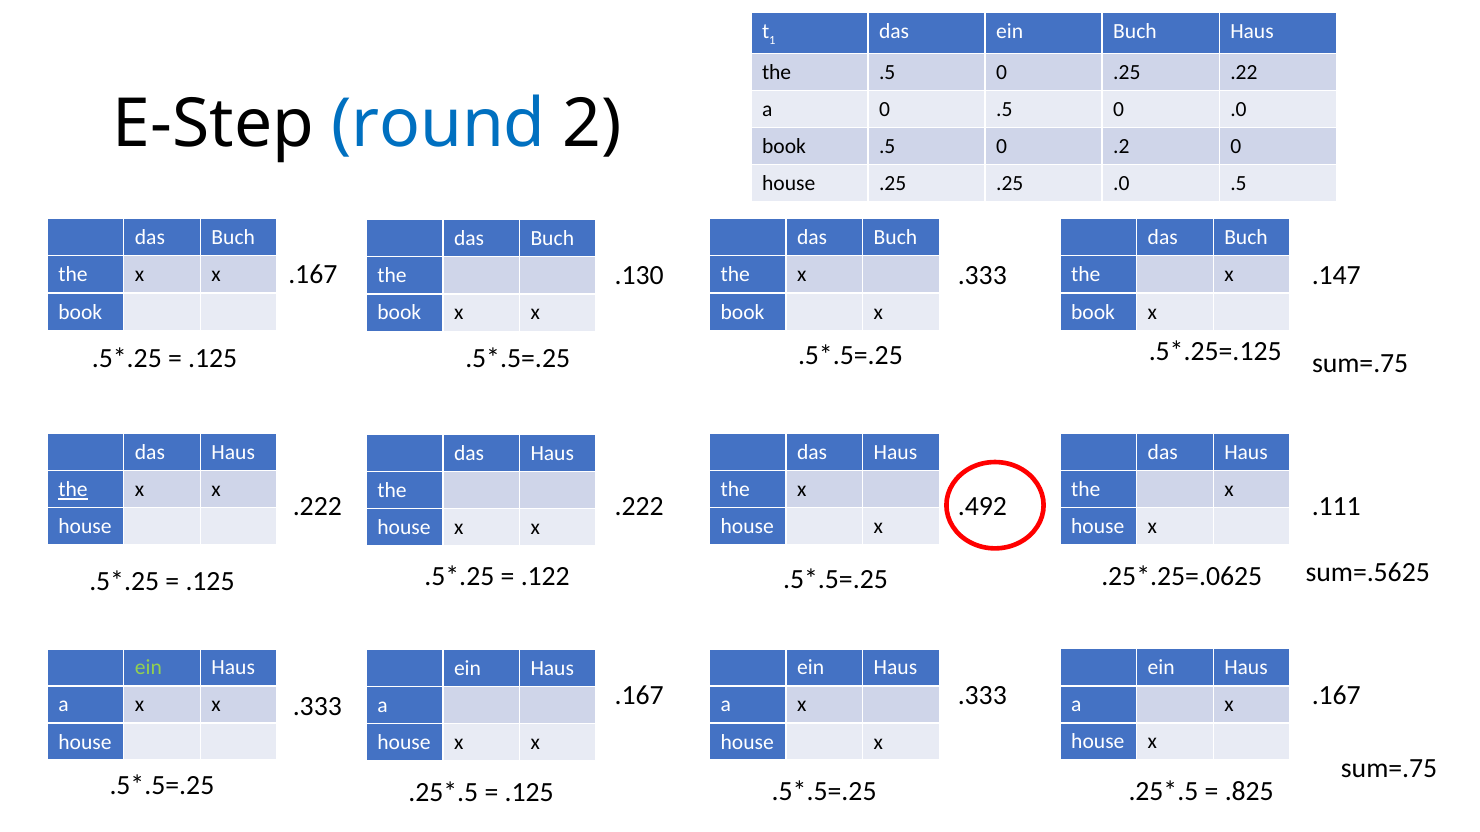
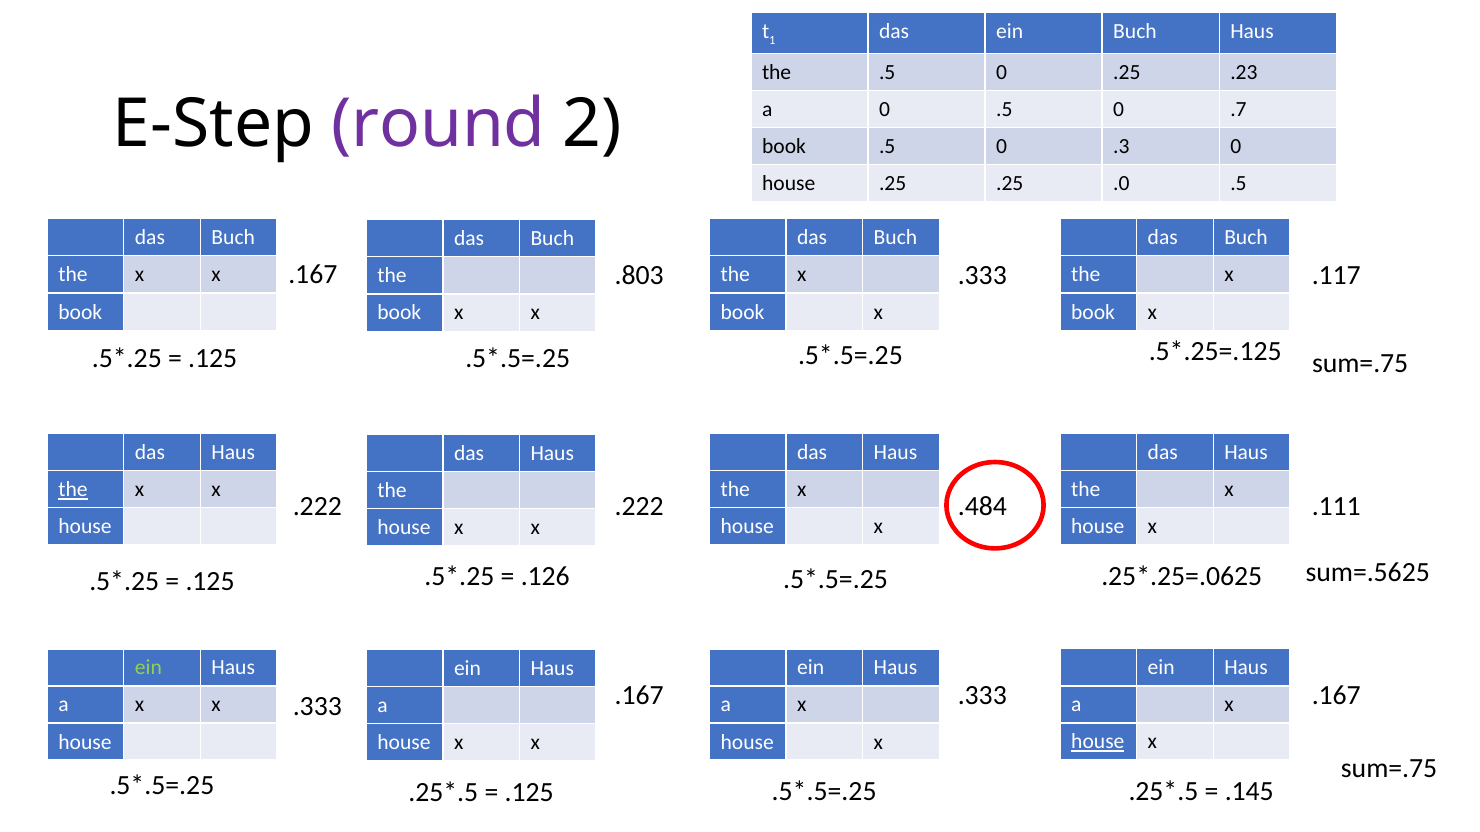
.22: .22 -> .23
0 .0: .0 -> .7
round colour: blue -> purple
.2: .2 -> .3
.130: .130 -> .803
.147: .147 -> .117
.492: .492 -> .484
.122: .122 -> .126
house at (1098, 742) underline: none -> present
.825: .825 -> .145
